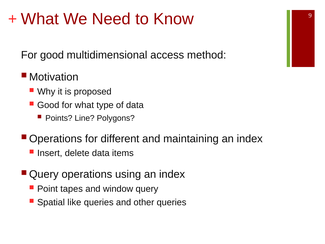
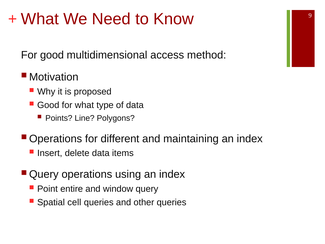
tapes: tapes -> entire
like: like -> cell
